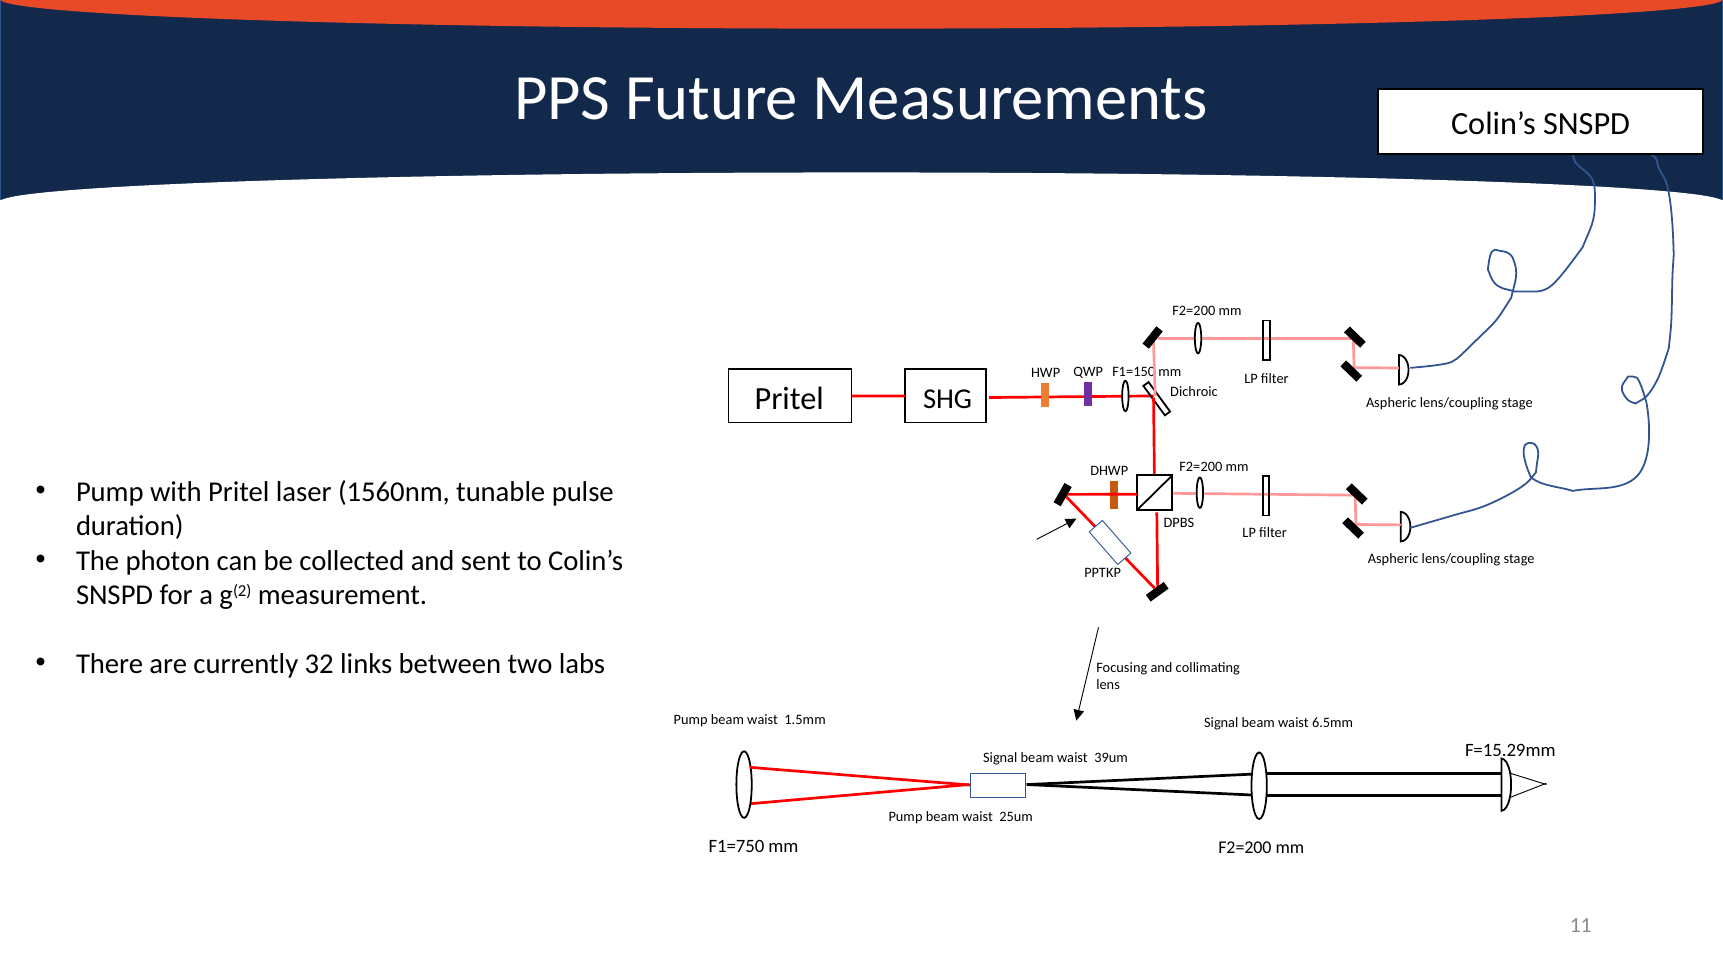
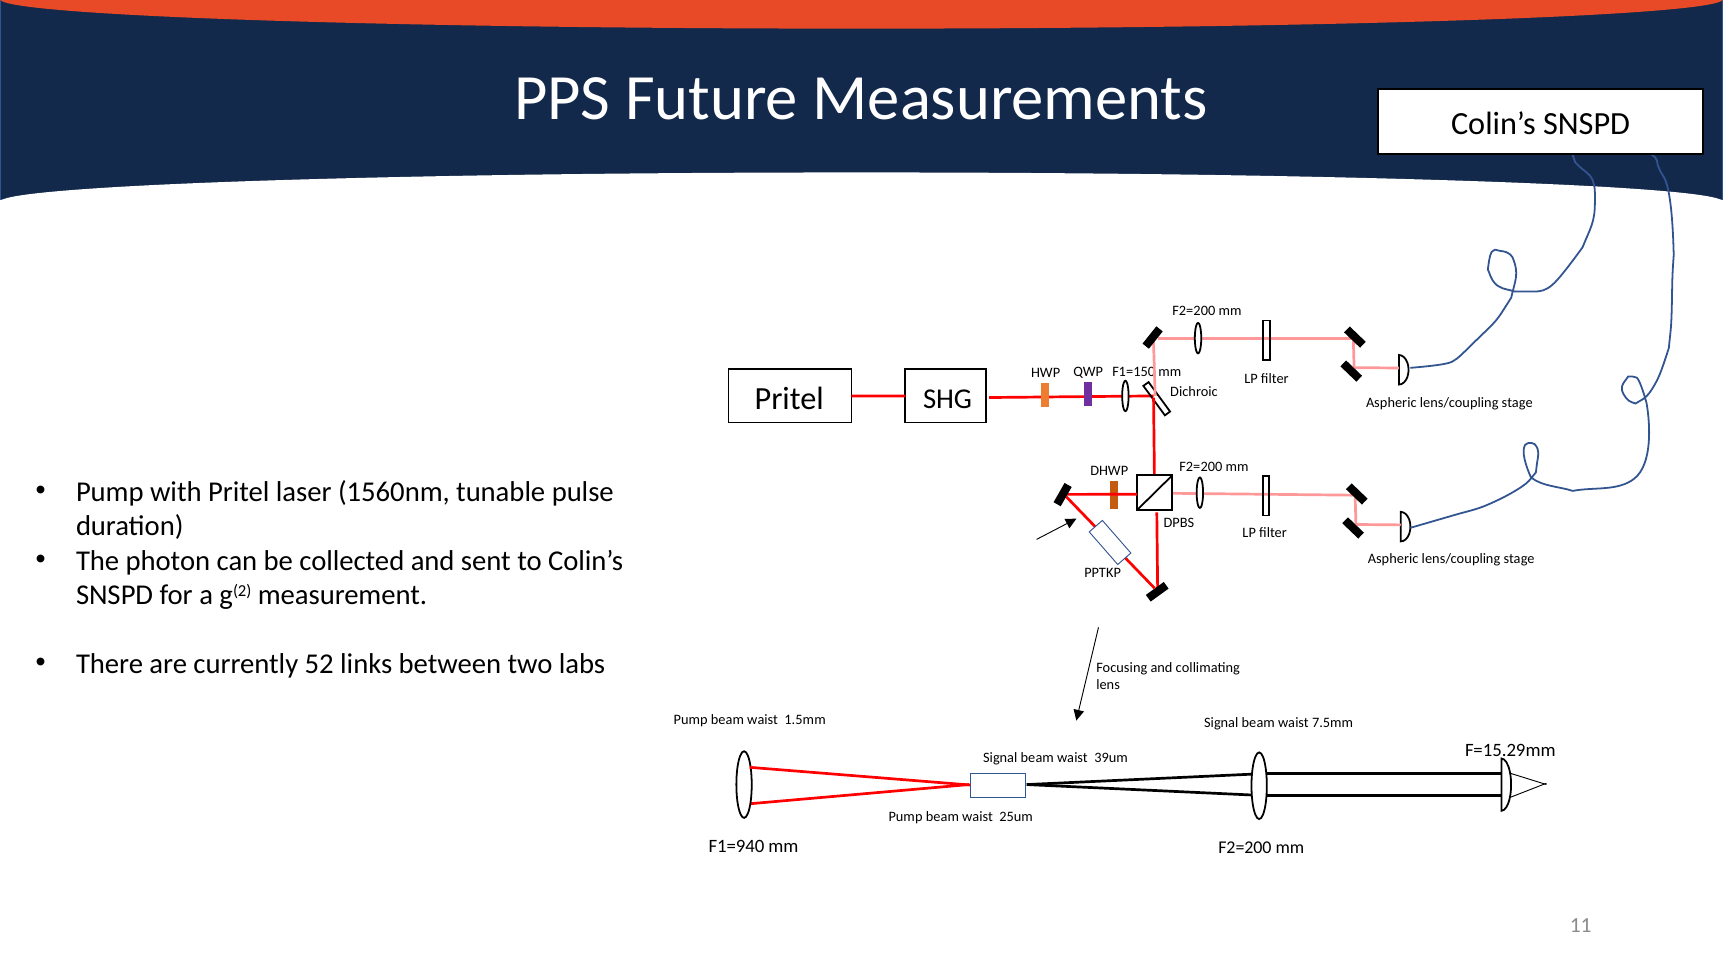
32: 32 -> 52
6.5mm: 6.5mm -> 7.5mm
F1=750: F1=750 -> F1=940
